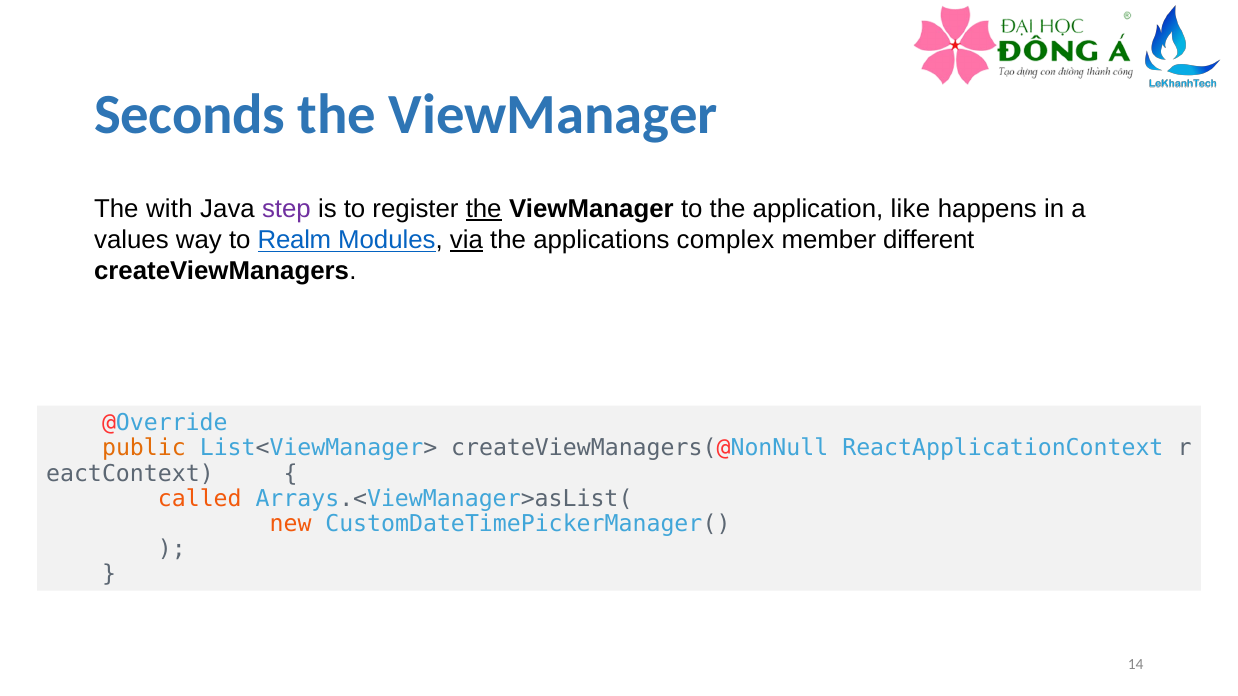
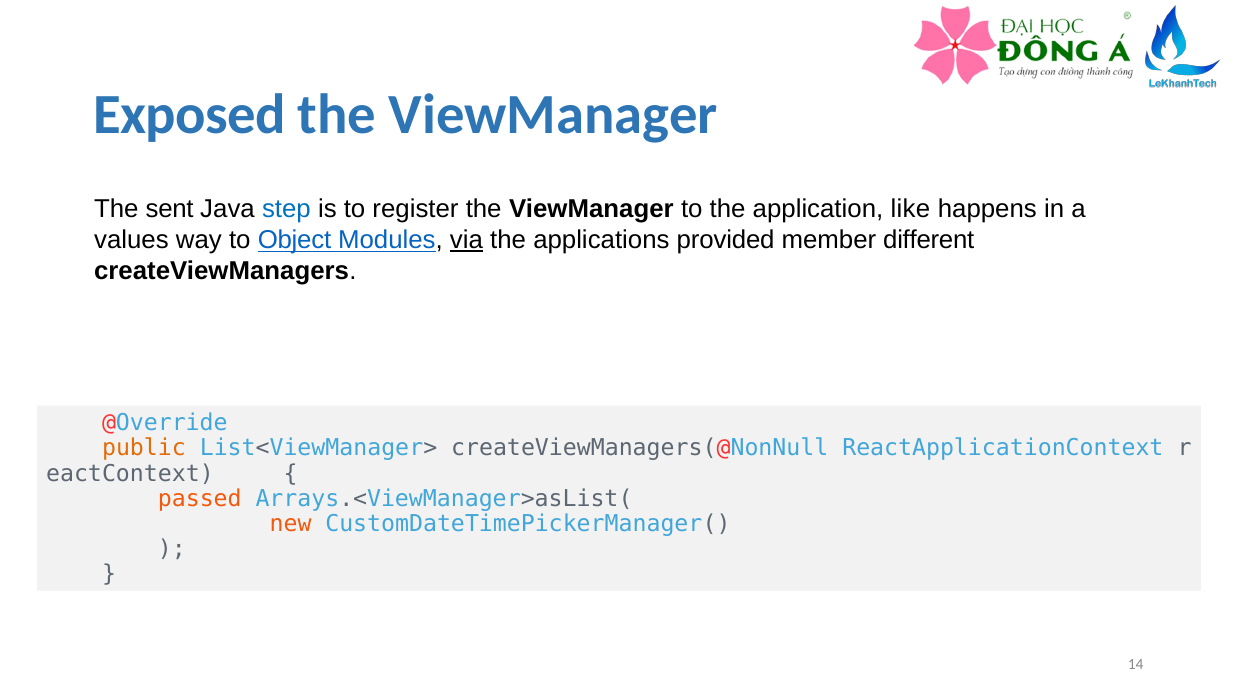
Seconds: Seconds -> Exposed
with: with -> sent
step colour: purple -> blue
the at (484, 209) underline: present -> none
Realm: Realm -> Object
complex: complex -> provided
called: called -> passed
